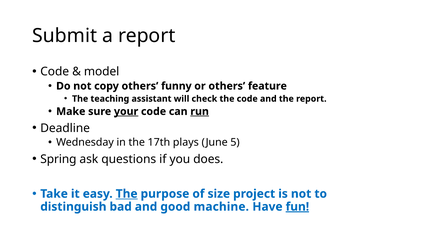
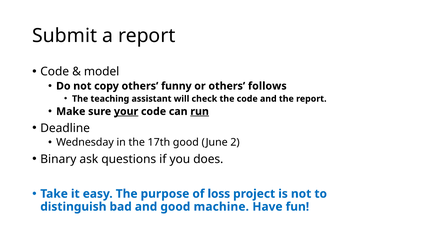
feature: feature -> follows
17th plays: plays -> good
5: 5 -> 2
Spring: Spring -> Binary
The at (127, 193) underline: present -> none
size: size -> loss
fun underline: present -> none
